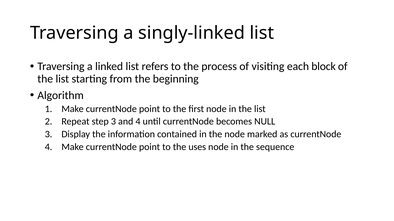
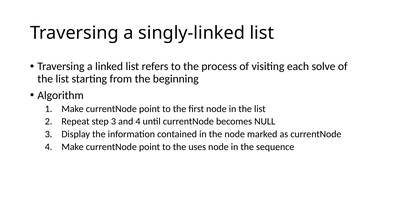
block: block -> solve
